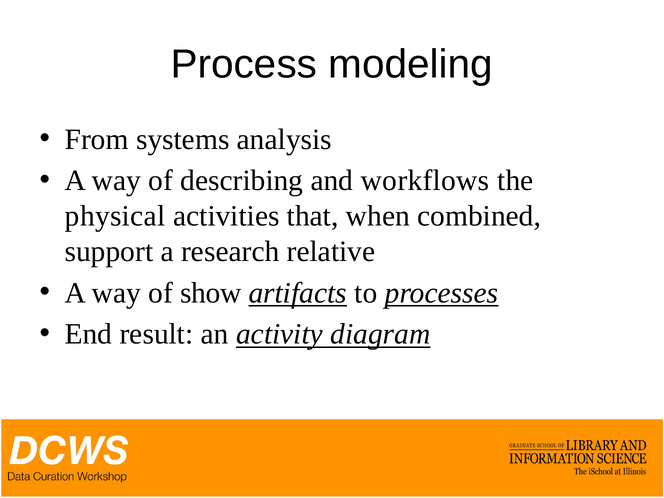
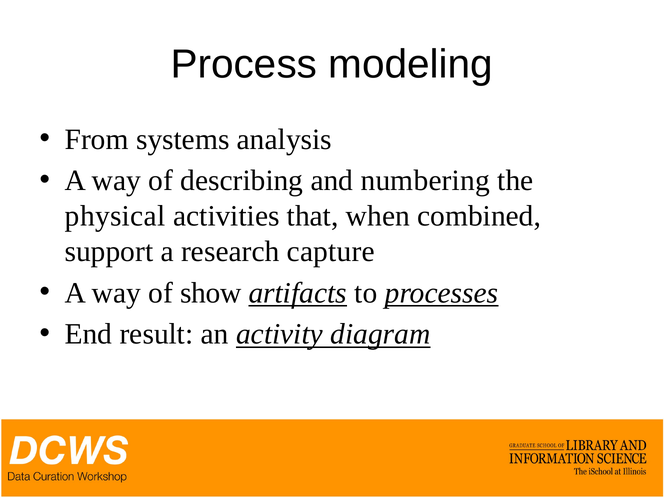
workflows: workflows -> numbering
relative: relative -> capture
